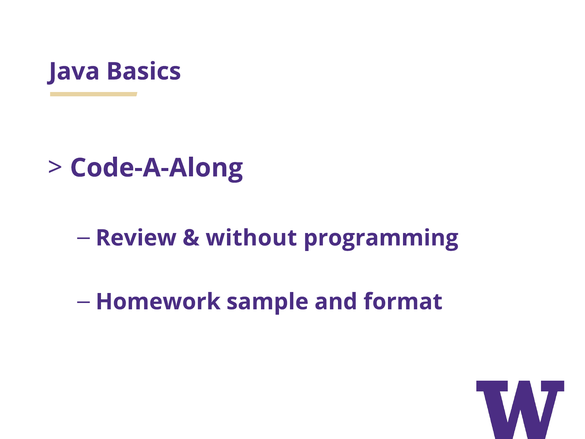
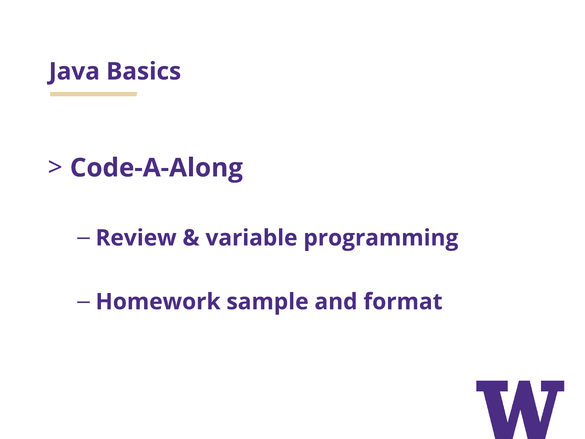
without: without -> variable
